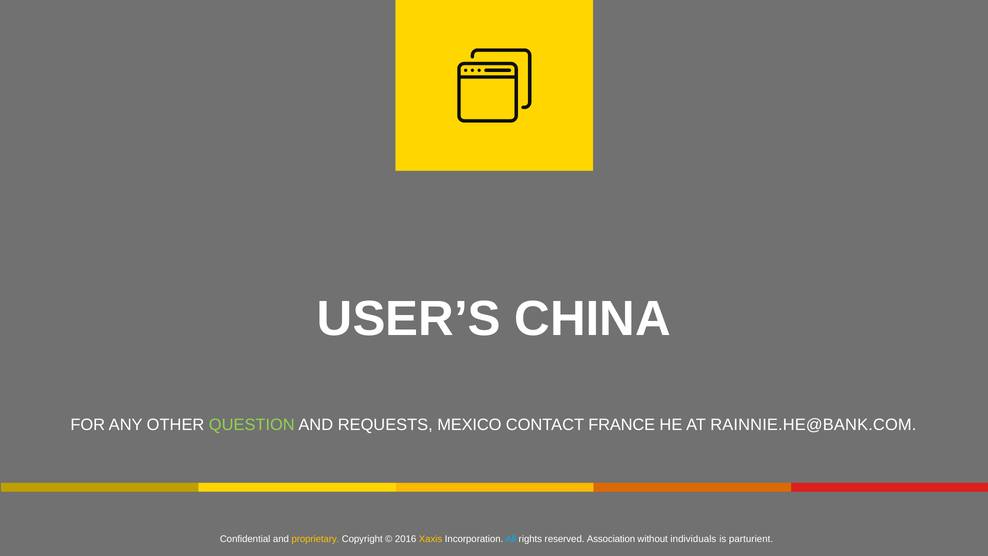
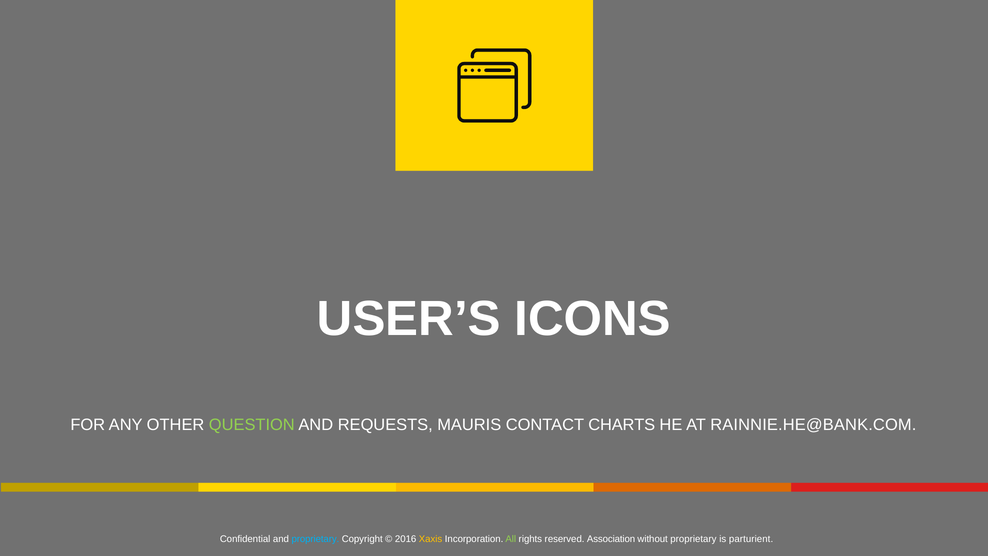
CHINA: CHINA -> ICONS
MEXICO: MEXICO -> MAURIS
FRANCE: FRANCE -> CHARTS
proprietary at (315, 539) colour: yellow -> light blue
All colour: light blue -> light green
without individuals: individuals -> proprietary
